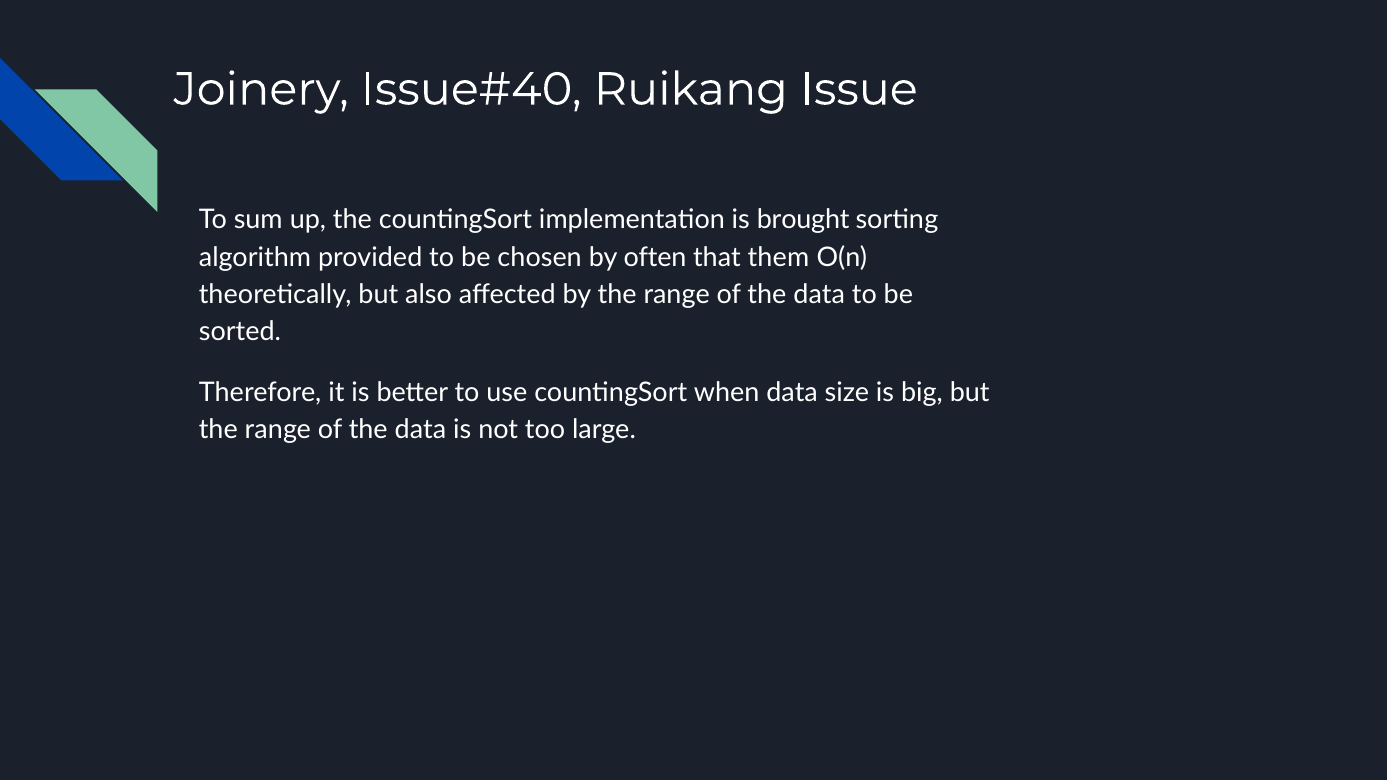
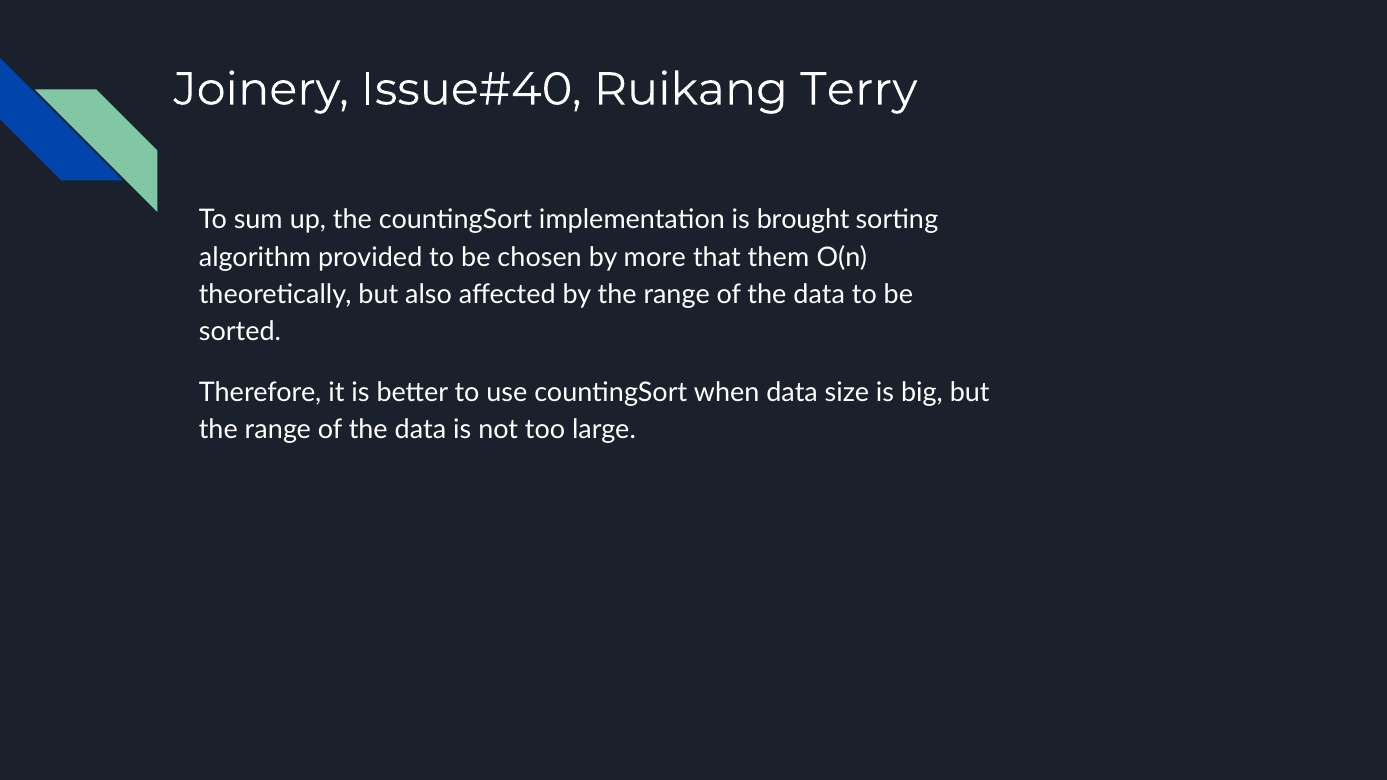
Issue: Issue -> Terry
often: often -> more
